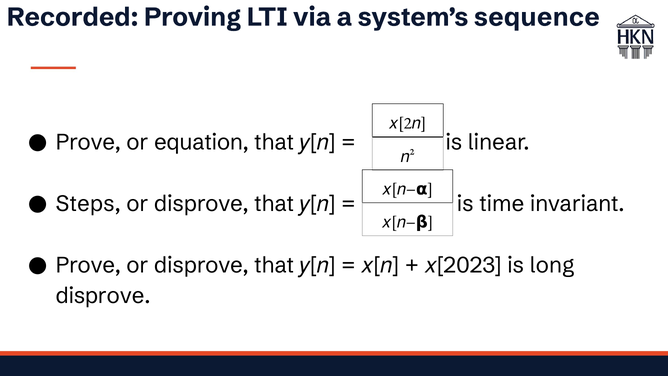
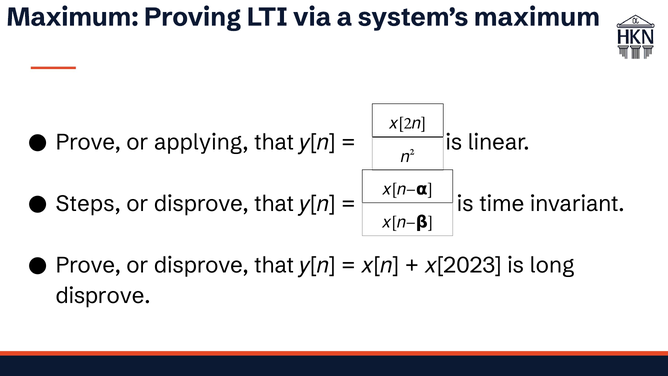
Recorded at (73, 17): Recorded -> Maximum
system’s sequence: sequence -> maximum
equation: equation -> applying
